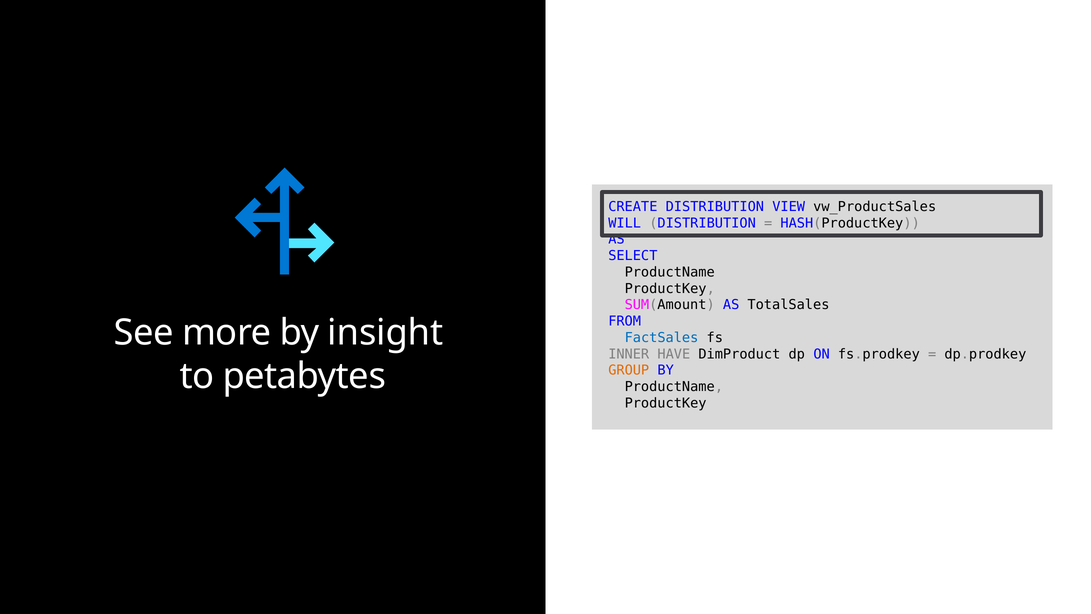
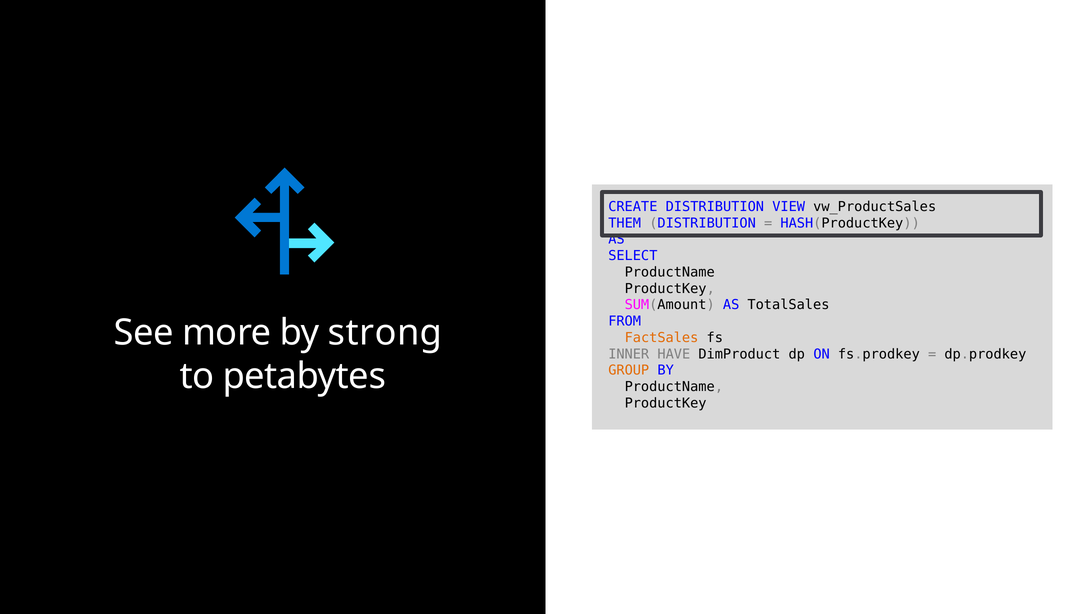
WILL: WILL -> THEM
insight: insight -> strong
FactSales colour: blue -> orange
